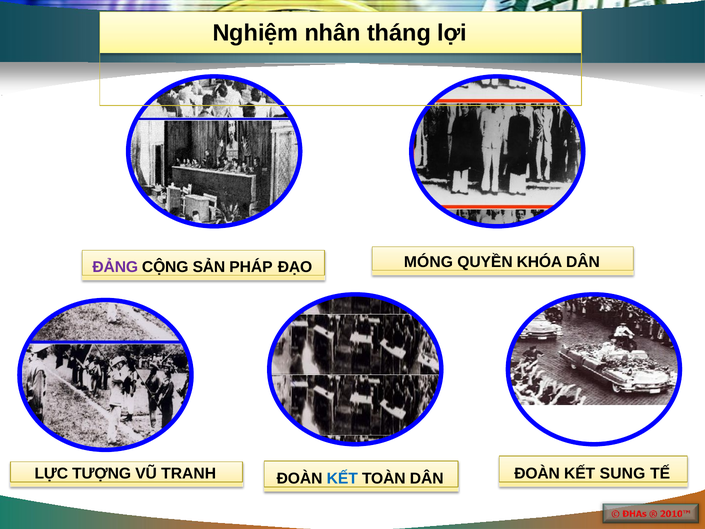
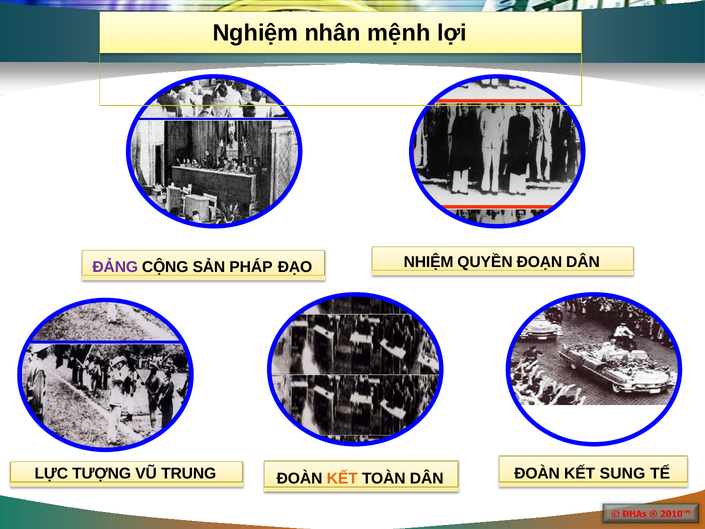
tháng: tháng -> mệnh
MÓNG: MÓNG -> NHIỆM
KHÓA: KHÓA -> ĐOẠN
TRANH: TRANH -> TRUNG
KẾT at (342, 479) colour: blue -> orange
